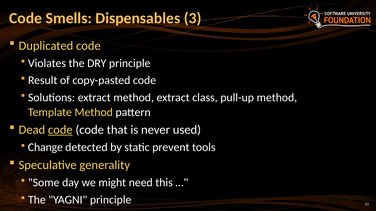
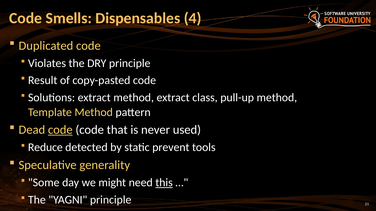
3: 3 -> 4
Change: Change -> Reduce
this underline: none -> present
